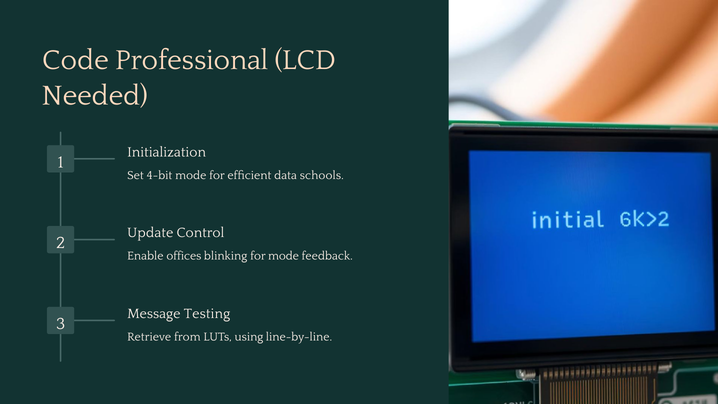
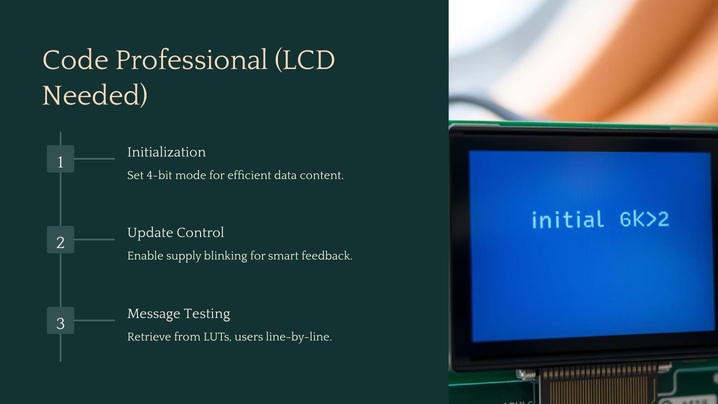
schools: schools -> content
offices: offices -> supply
for mode: mode -> smart
using: using -> users
